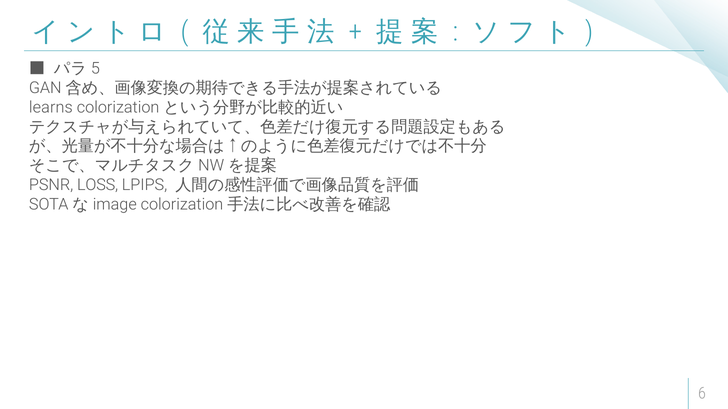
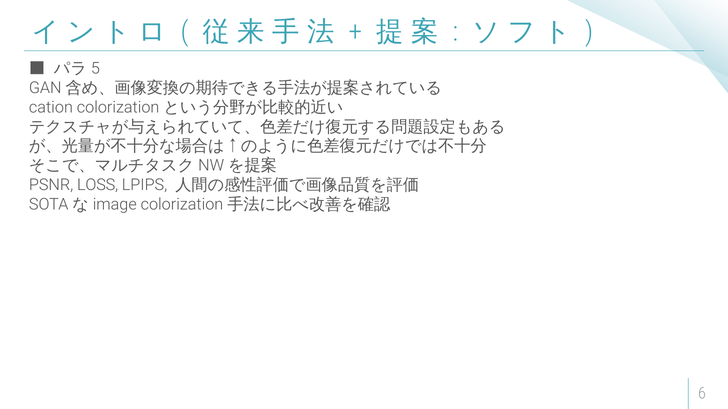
learns: learns -> cation
